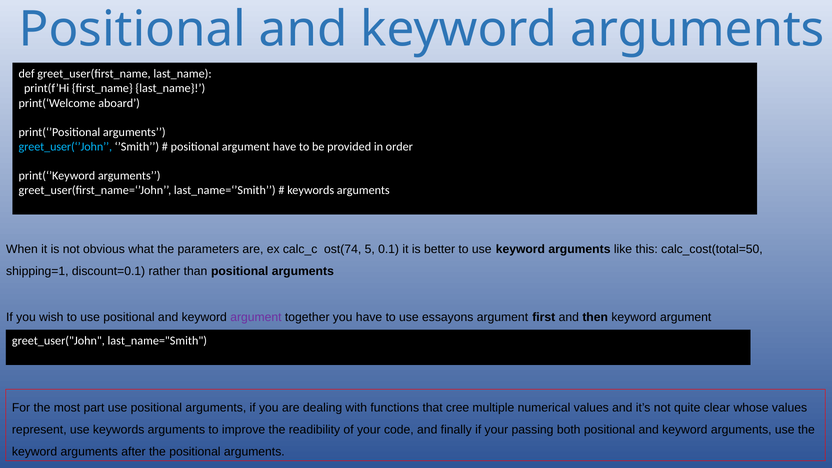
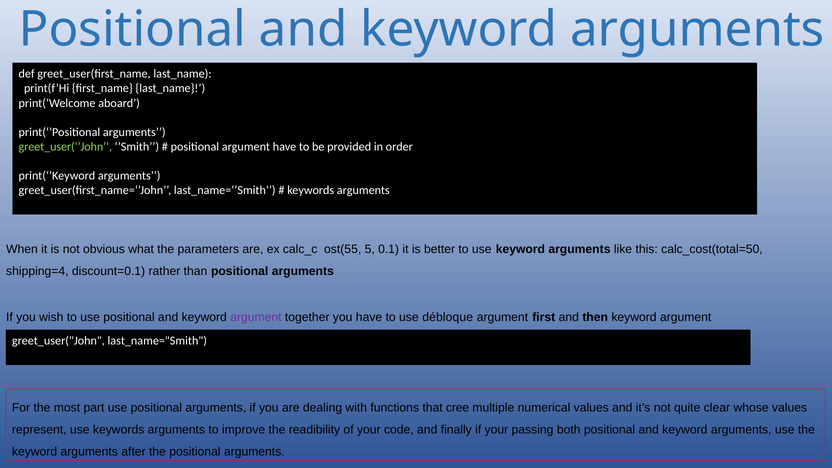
greet_user(‘’John colour: light blue -> light green
ost(74: ost(74 -> ost(55
shipping=1: shipping=1 -> shipping=4
essayons: essayons -> débloque
